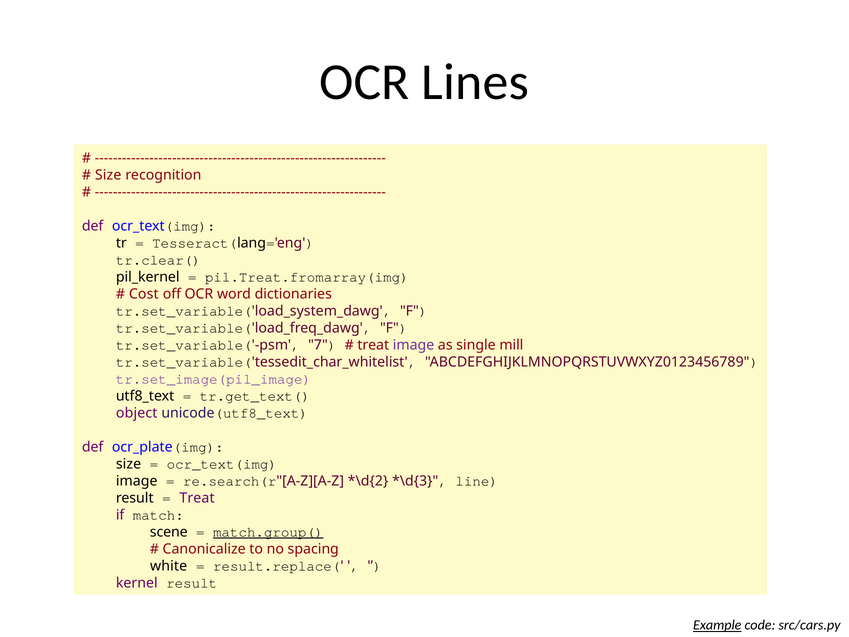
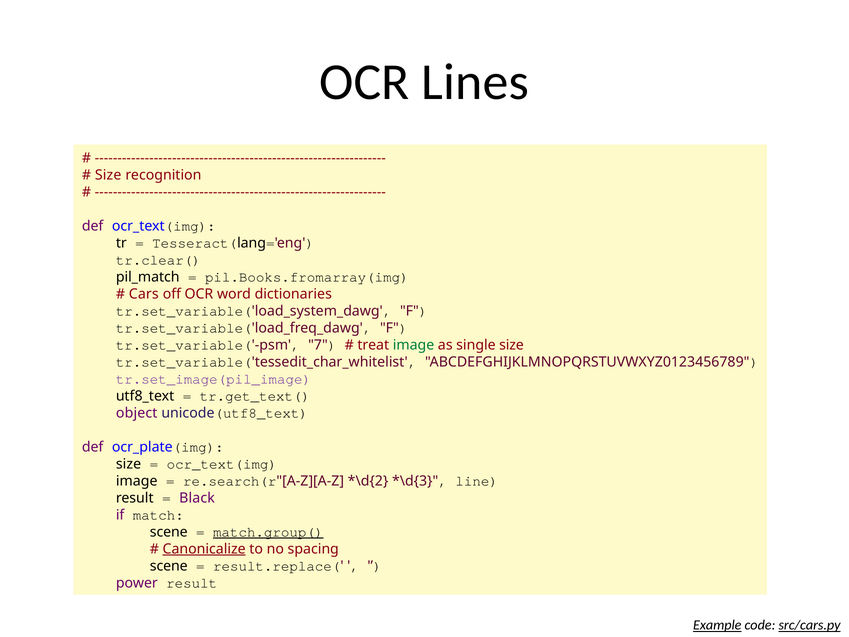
pil_kernel: pil_kernel -> pil_match
pil.Treat.fromarray(img: pil.Treat.fromarray(img -> pil.Books.fromarray(img
Cost: Cost -> Cars
image at (413, 345) colour: purple -> green
single mill: mill -> size
Treat at (197, 498): Treat -> Black
Canonicalize underline: none -> present
white at (169, 566): white -> scene
kernel: kernel -> power
src/cars.py underline: none -> present
